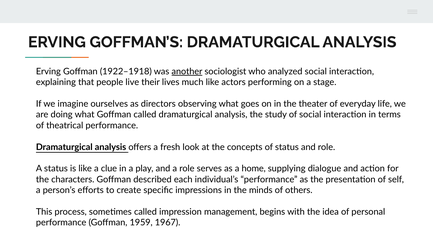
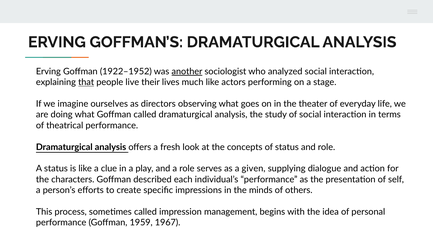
1922–1918: 1922–1918 -> 1922–1952
that underline: none -> present
home: home -> given
